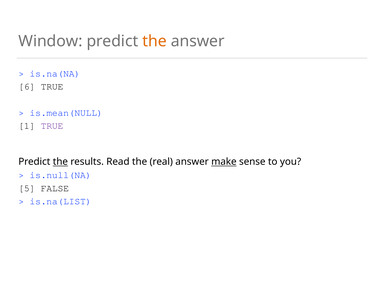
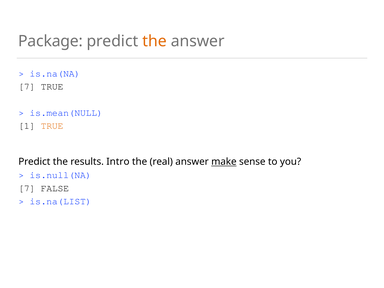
Window: Window -> Package
6 at (27, 87): 6 -> 7
TRUE at (52, 126) colour: purple -> orange
the at (60, 162) underline: present -> none
Read: Read -> Intro
5 at (27, 188): 5 -> 7
